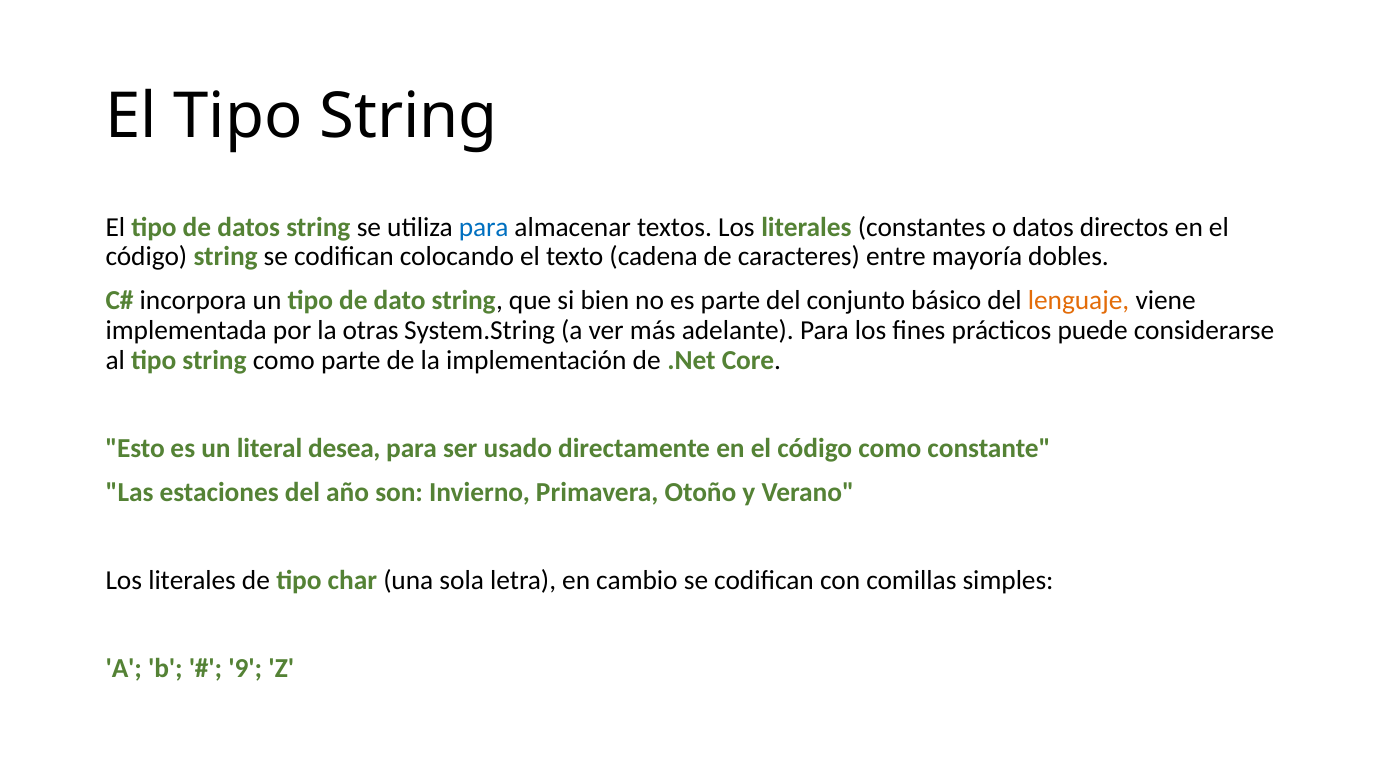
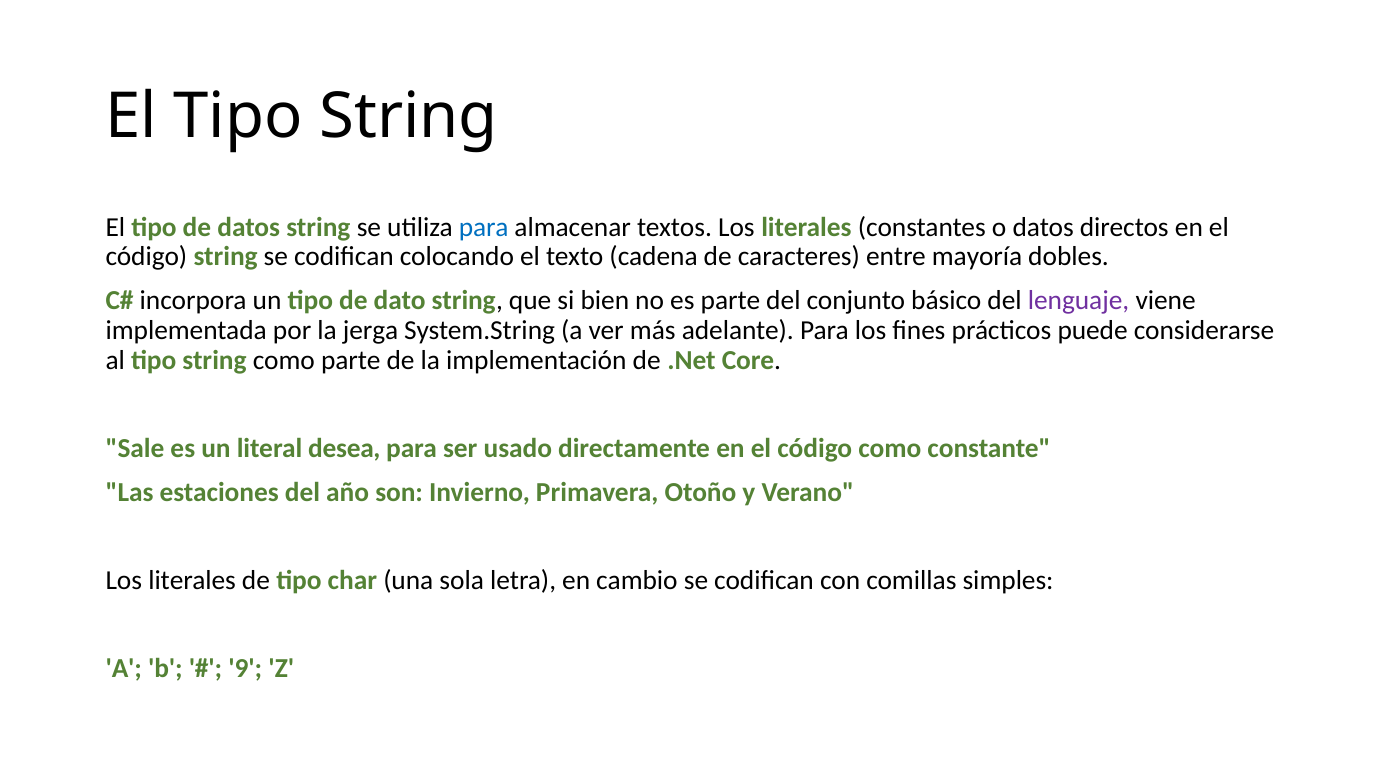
lenguaje colour: orange -> purple
otras: otras -> jerga
Esto: Esto -> Sale
